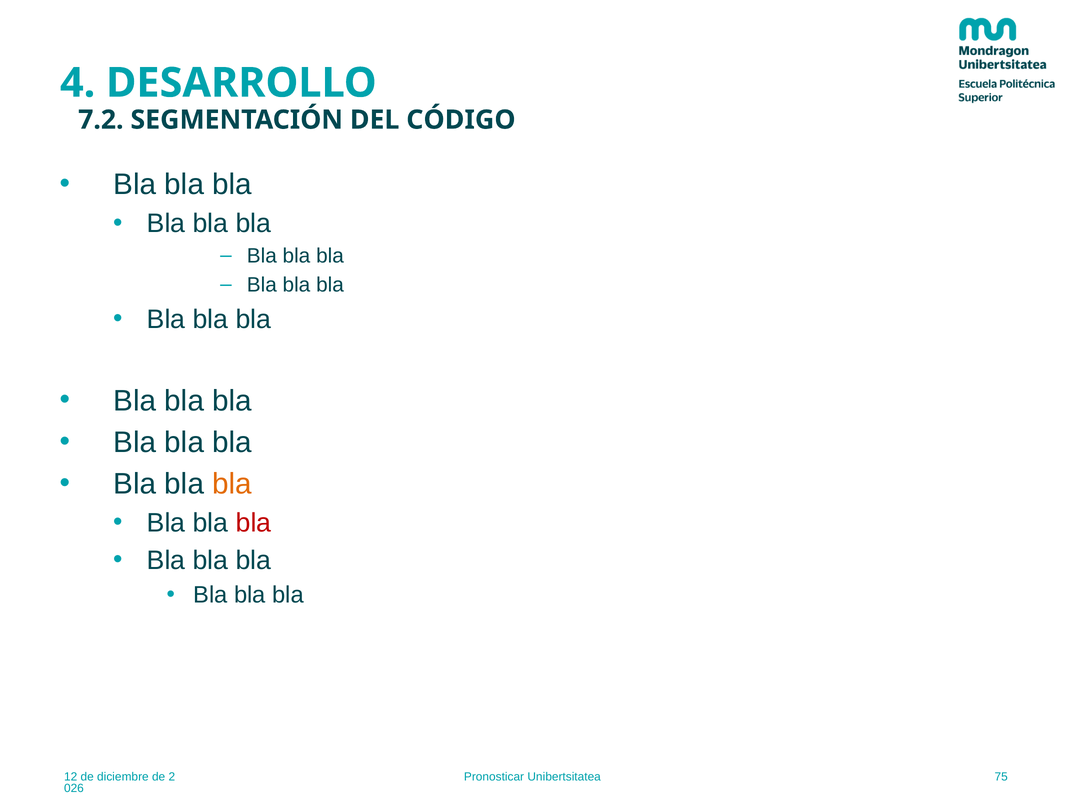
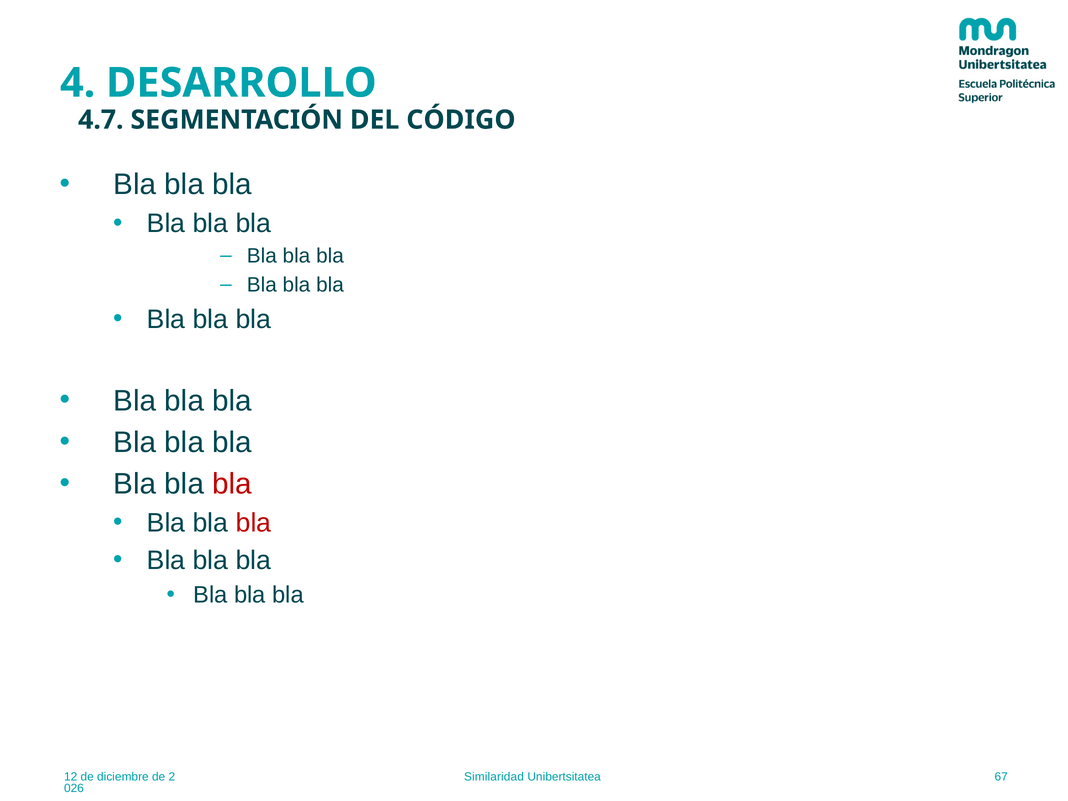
7.2: 7.2 -> 4.7
bla at (232, 484) colour: orange -> red
Pronosticar: Pronosticar -> Similaridad
75: 75 -> 67
